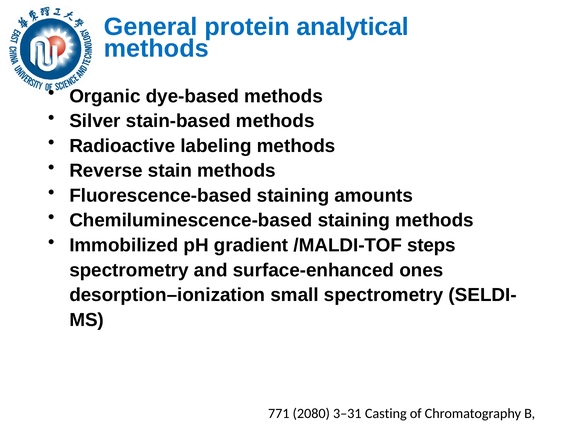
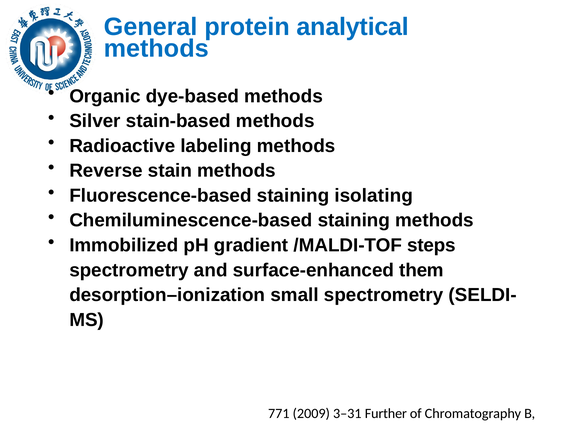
amounts: amounts -> isolating
ones: ones -> them
2080: 2080 -> 2009
Casting: Casting -> Further
